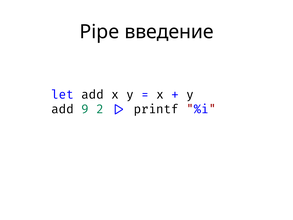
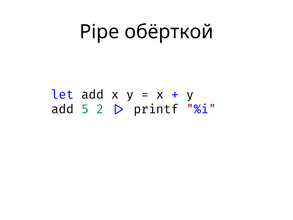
введение: введение -> обёрткой
9: 9 -> 5
